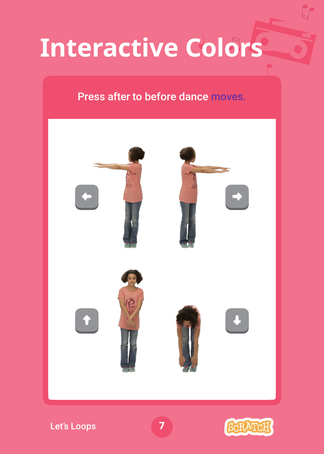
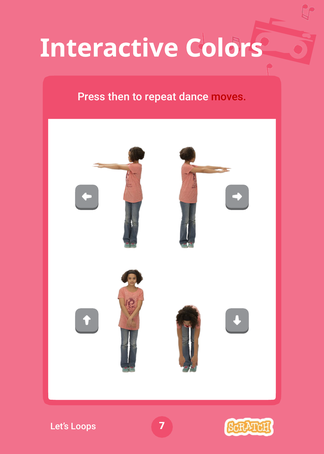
after: after -> then
before: before -> repeat
moves colour: purple -> red
